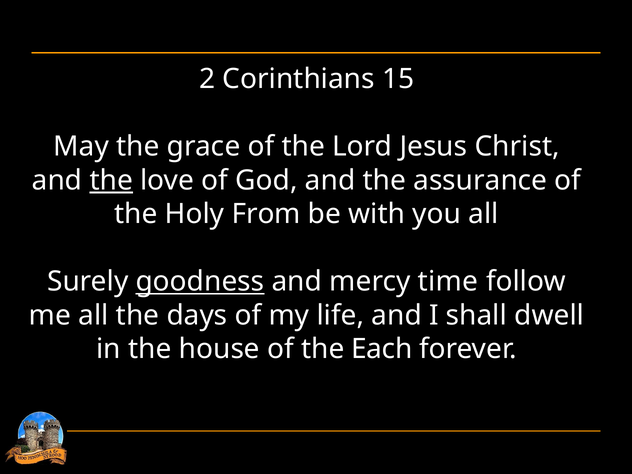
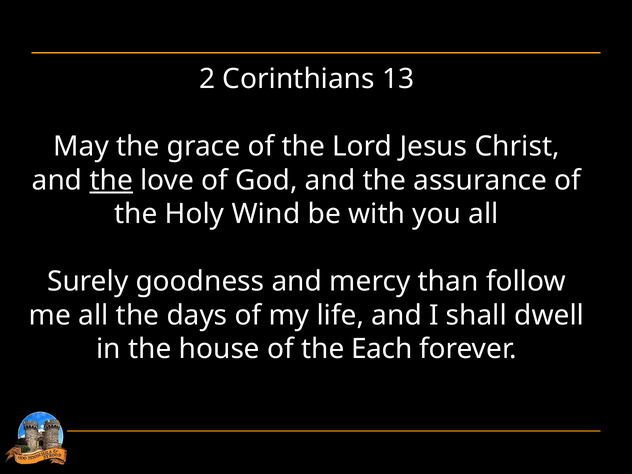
15: 15 -> 13
From: From -> Wind
goodness underline: present -> none
time: time -> than
